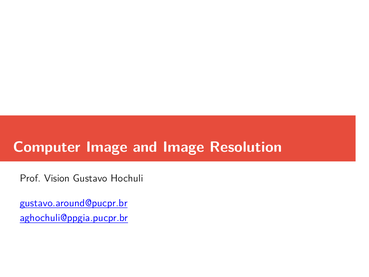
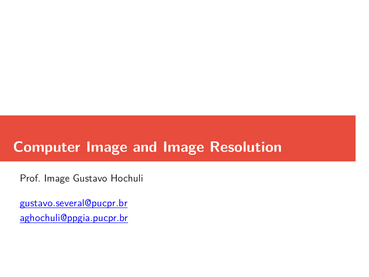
Prof Vision: Vision -> Image
gustavo.around@pucpr.br: gustavo.around@pucpr.br -> gustavo.several@pucpr.br
